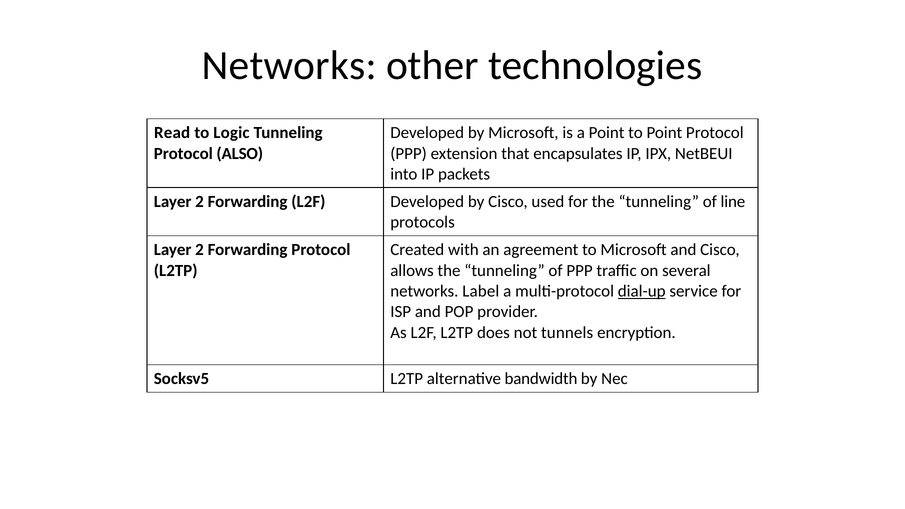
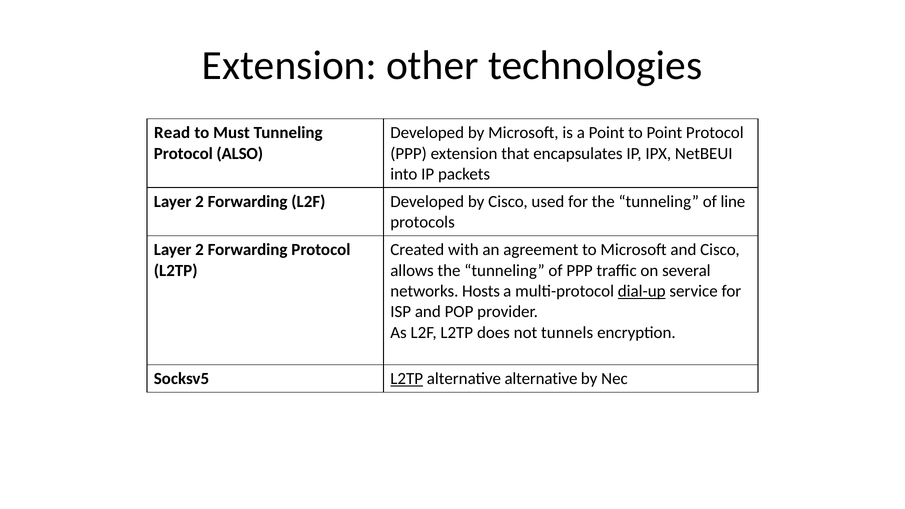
Networks at (289, 66): Networks -> Extension
Logic: Logic -> Must
Label: Label -> Hosts
L2TP at (407, 379) underline: none -> present
alternative bandwidth: bandwidth -> alternative
